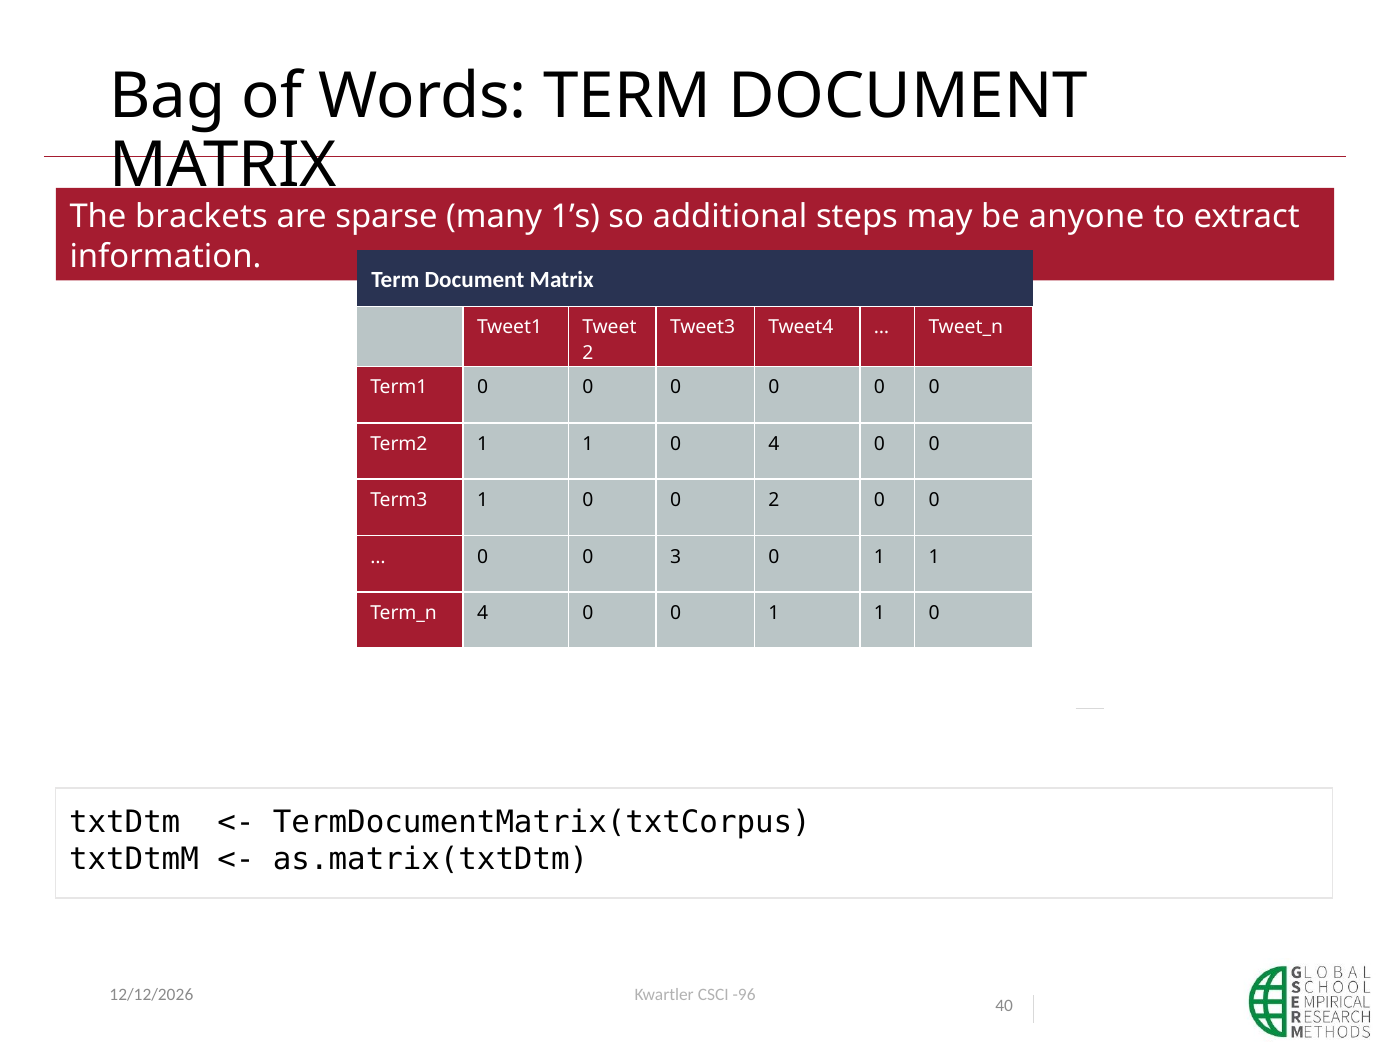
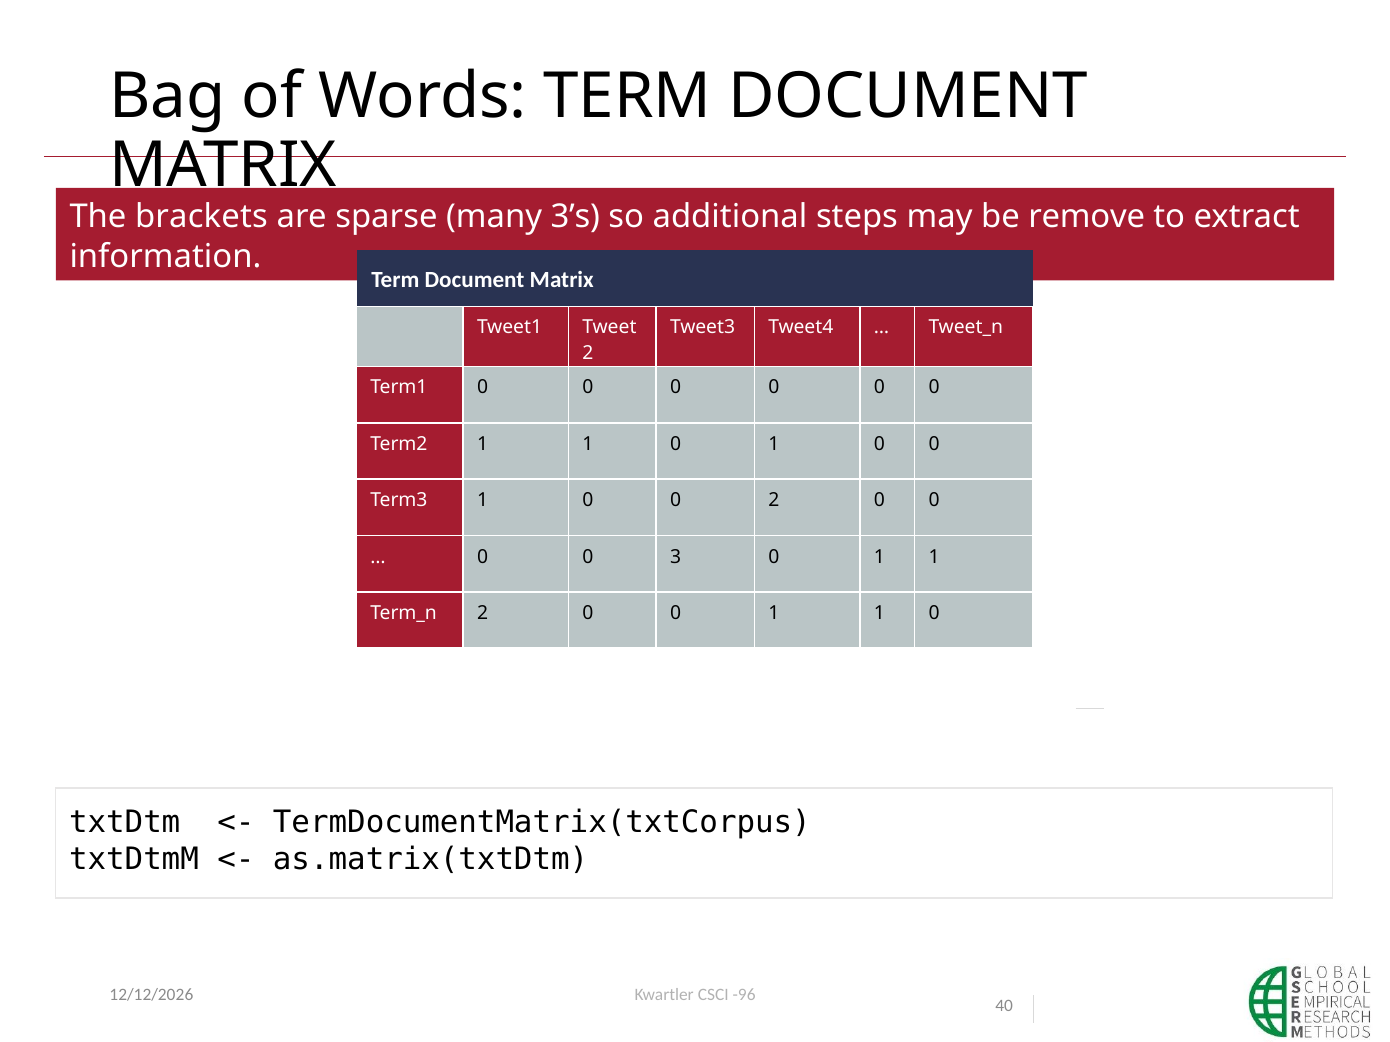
1’s: 1’s -> 3’s
anyone: anyone -> remove
1 0 4: 4 -> 1
4 at (483, 613): 4 -> 2
